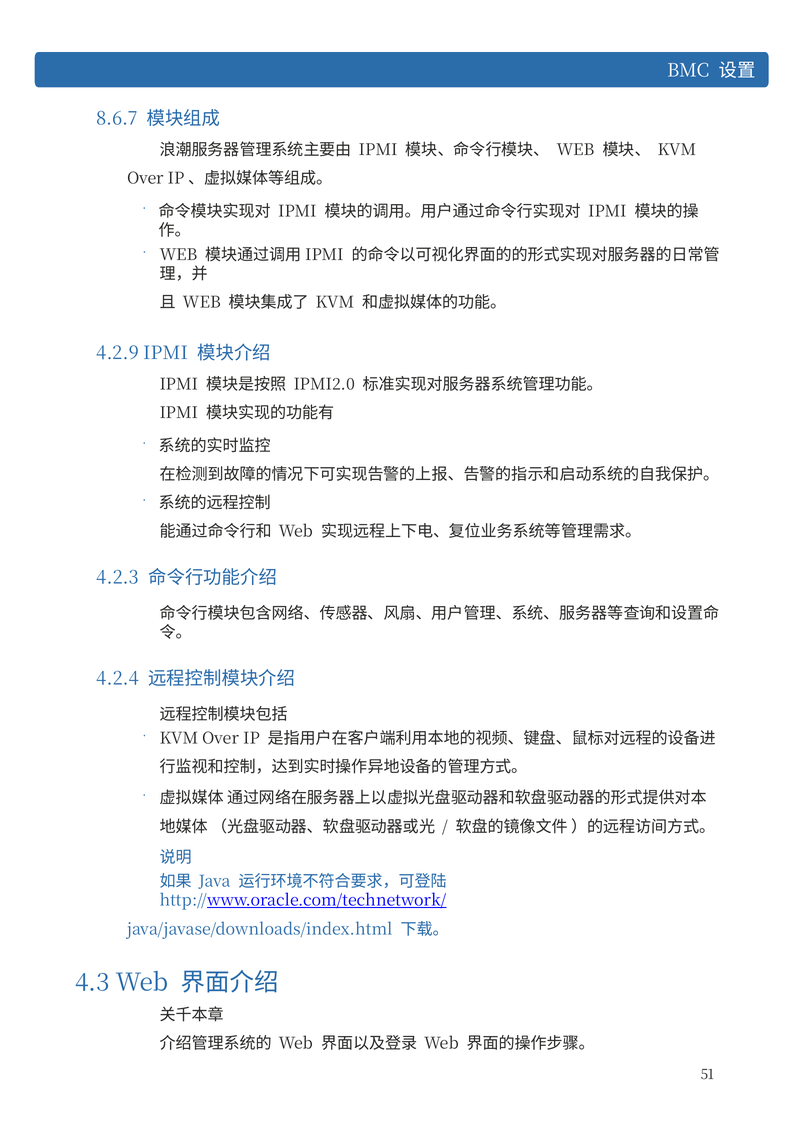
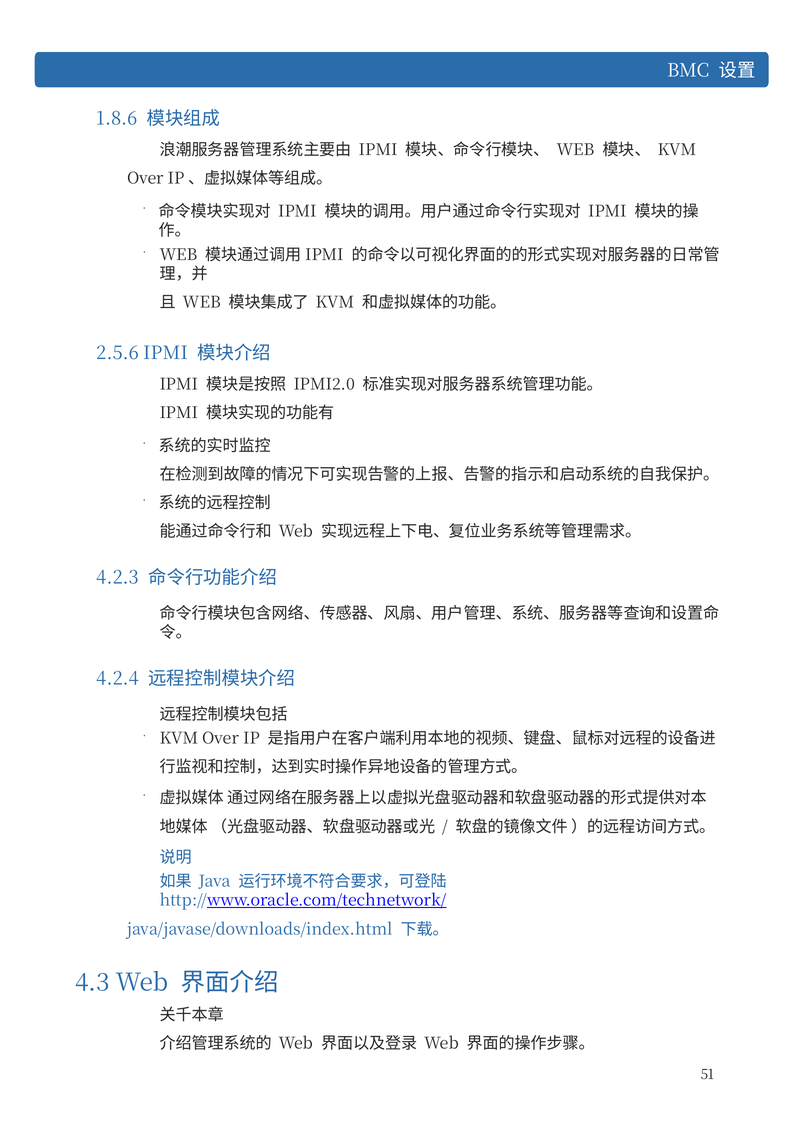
8.6.7: 8.6.7 -> 1.8.6
4.2.9: 4.2.9 -> 2.5.6
